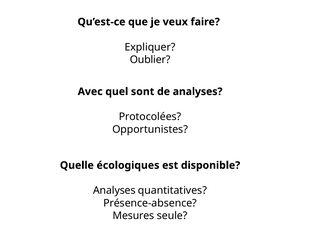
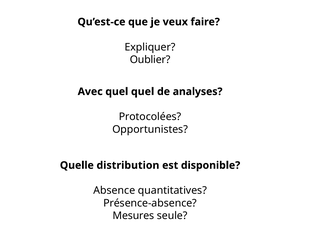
quel sont: sont -> quel
écologiques: écologiques -> distribution
Analyses at (114, 191): Analyses -> Absence
